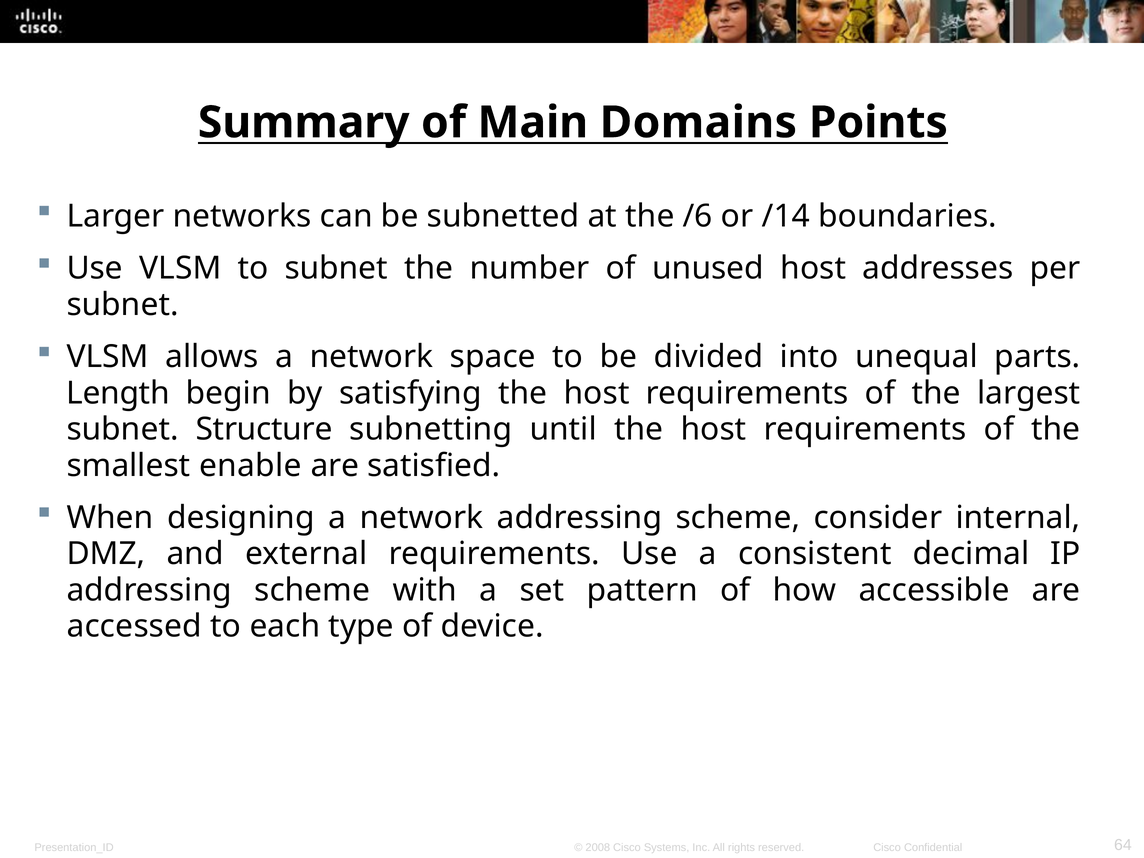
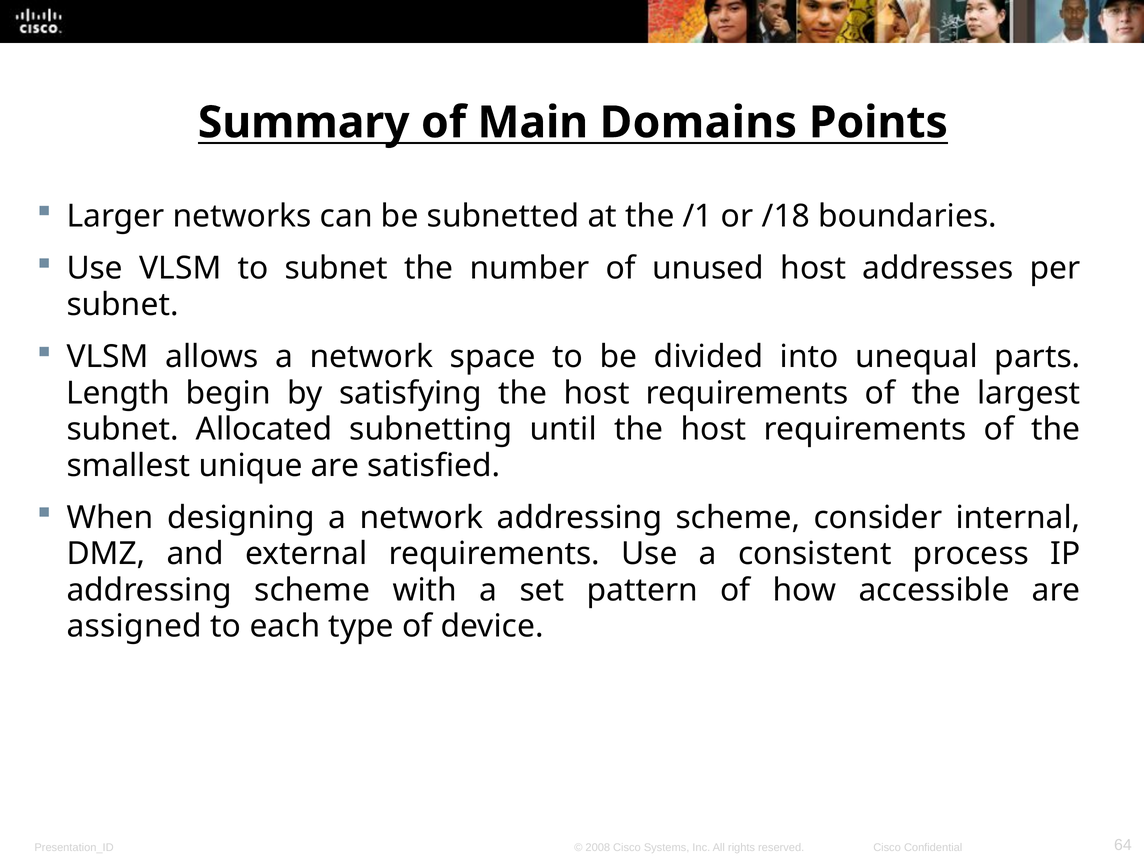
/6: /6 -> /1
/14: /14 -> /18
Structure: Structure -> Allocated
enable: enable -> unique
decimal: decimal -> process
accessed: accessed -> assigned
